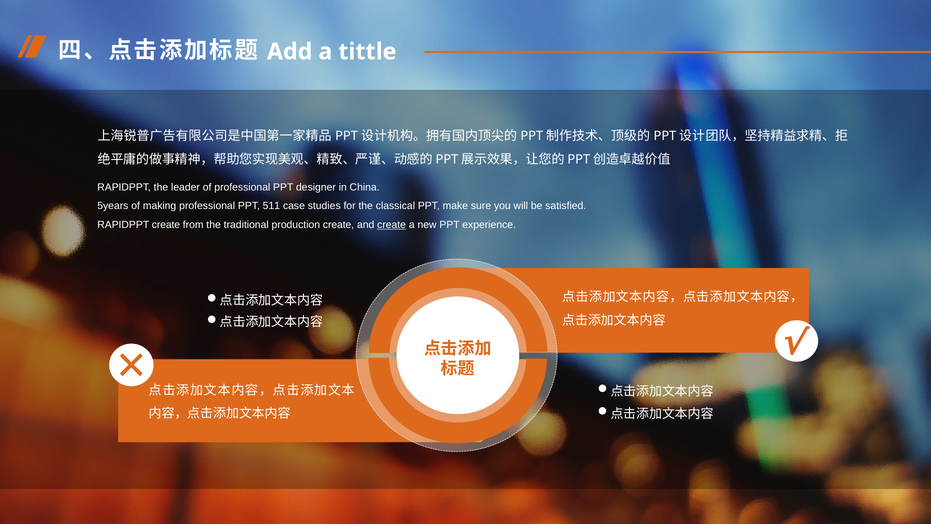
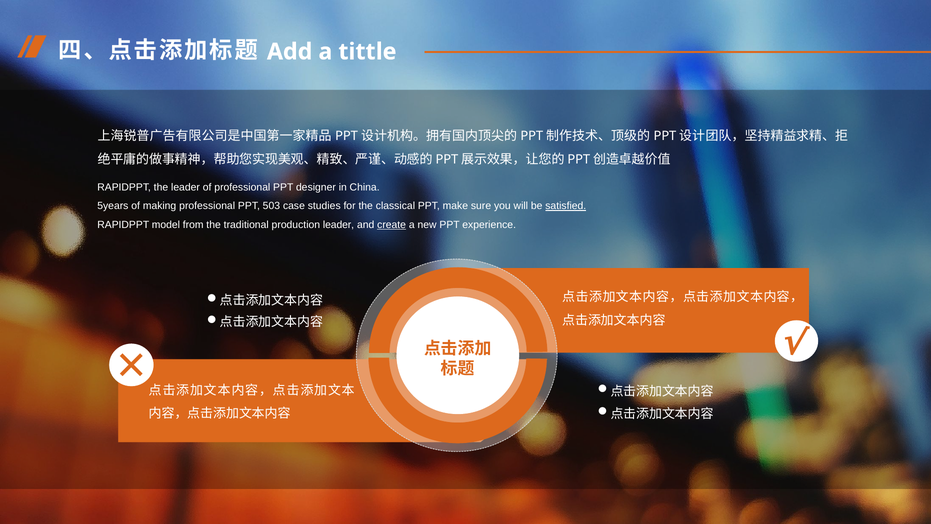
511: 511 -> 503
satisfied underline: none -> present
RAPIDPPT create: create -> model
production create: create -> leader
